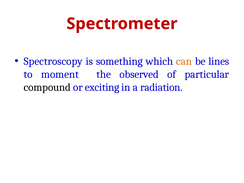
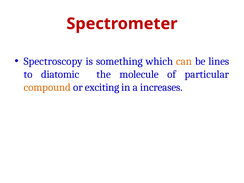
moment: moment -> diatomic
observed: observed -> molecule
compound colour: black -> orange
radiation: radiation -> increases
